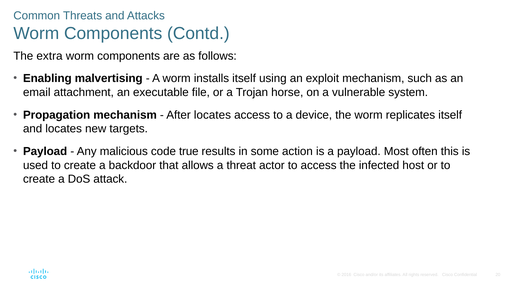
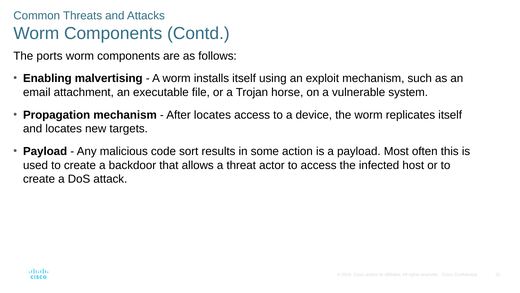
extra: extra -> ports
true: true -> sort
